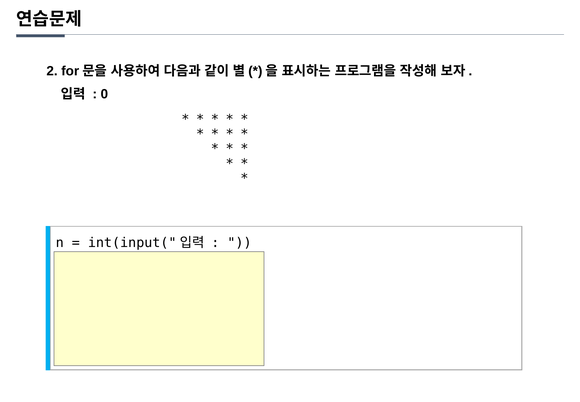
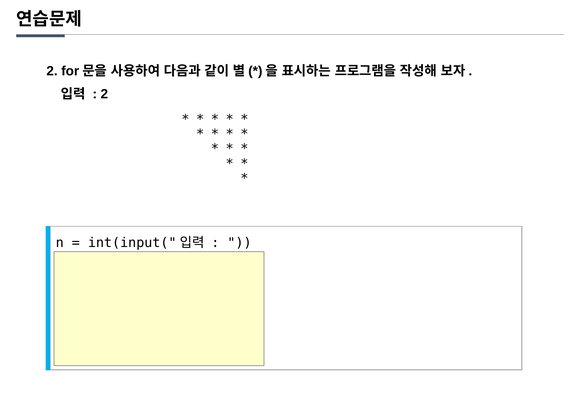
0 at (104, 94): 0 -> 2
